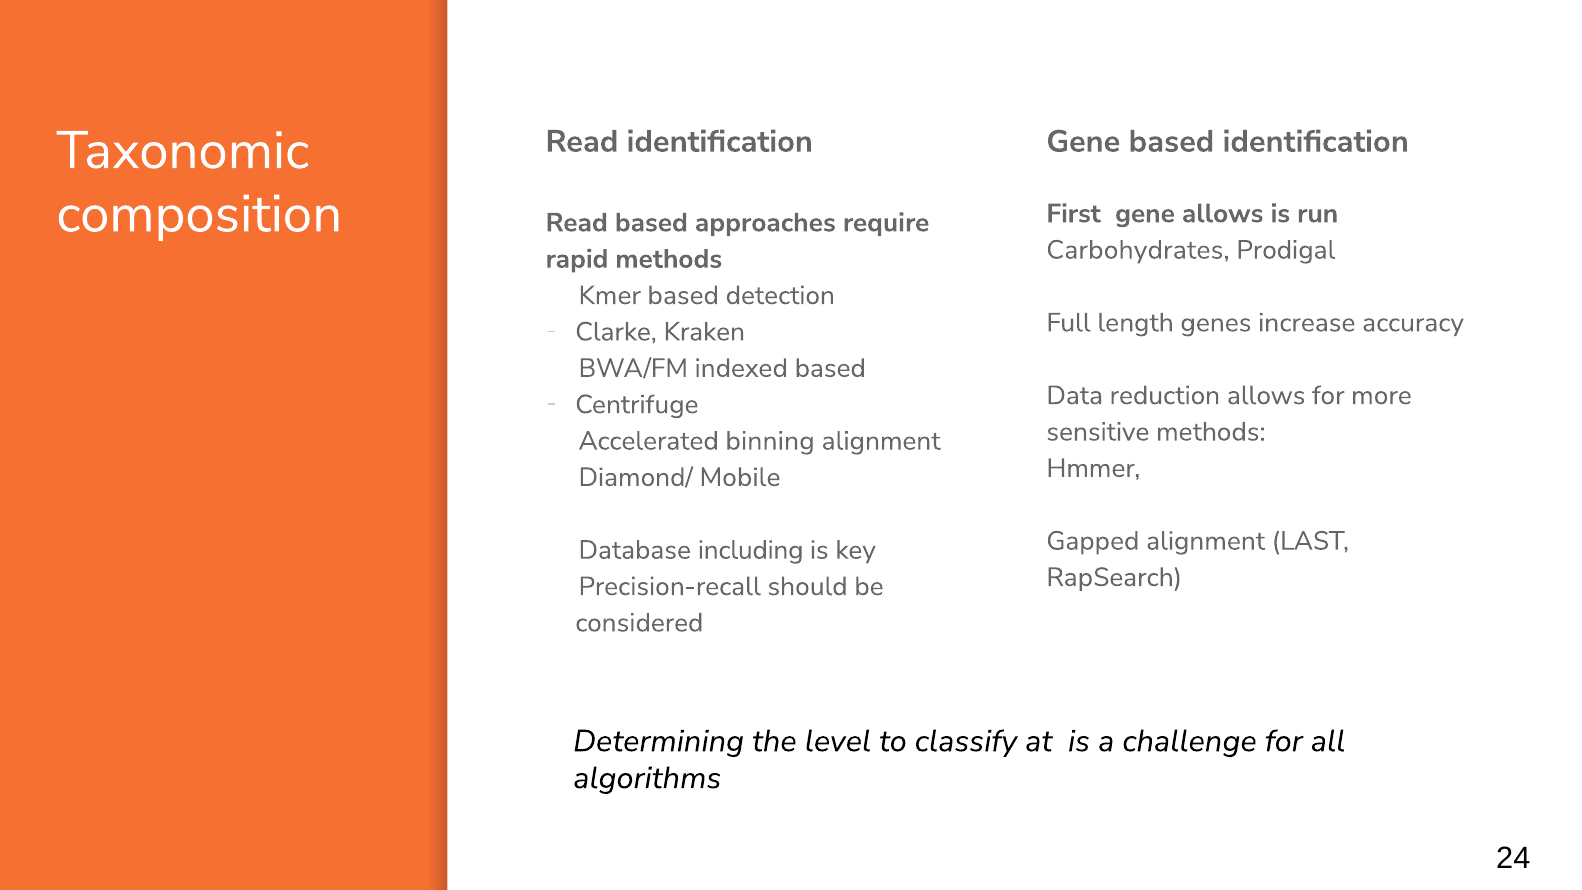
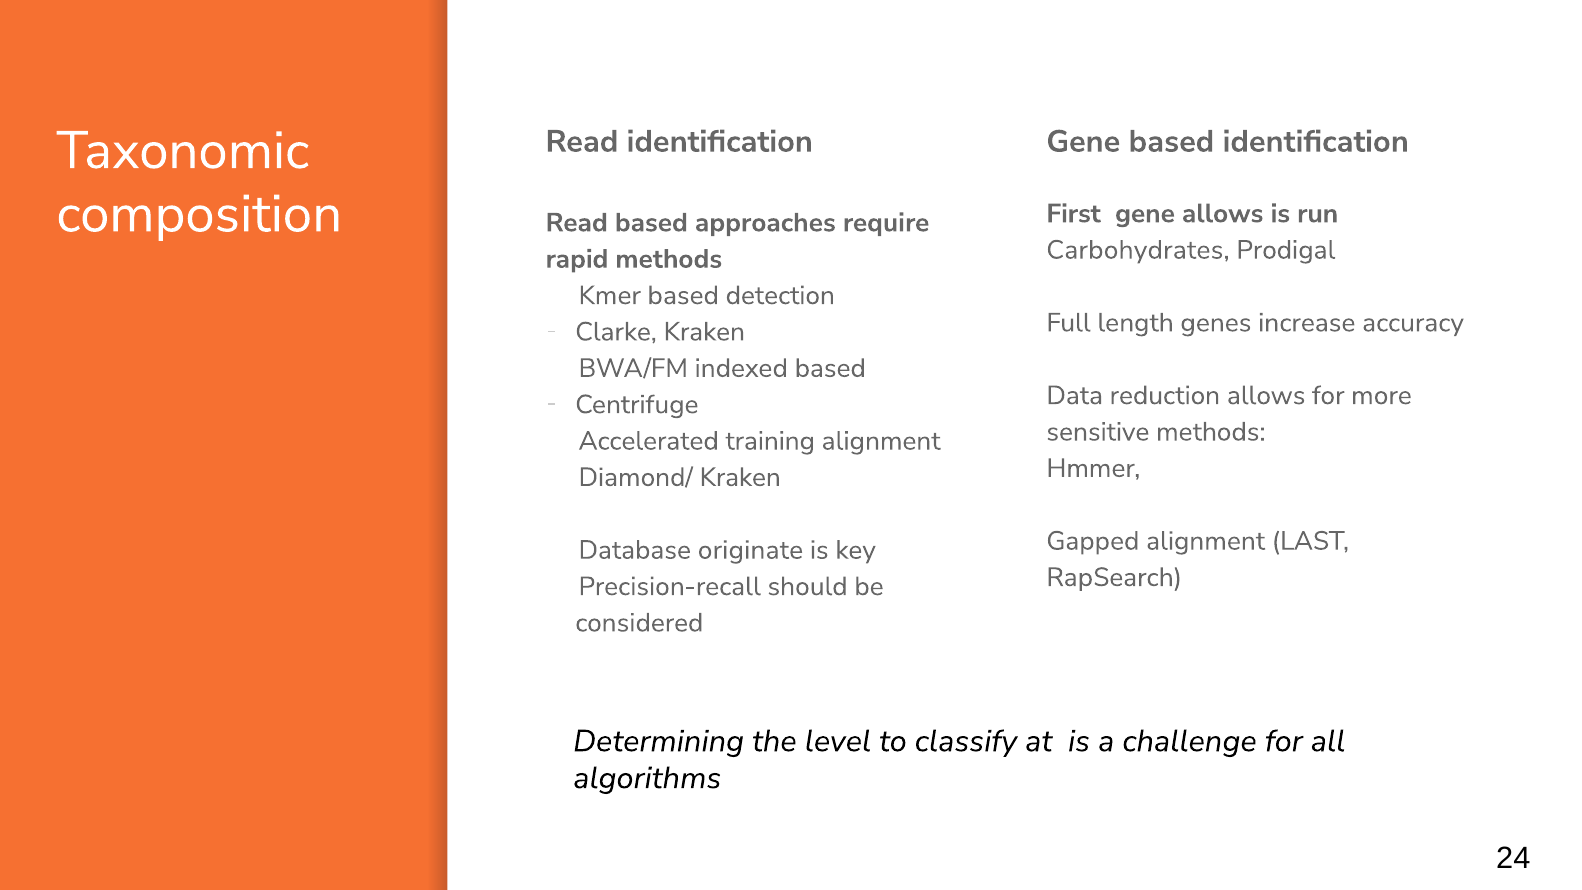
binning: binning -> training
Mobile at (740, 477): Mobile -> Kraken
including: including -> originate
